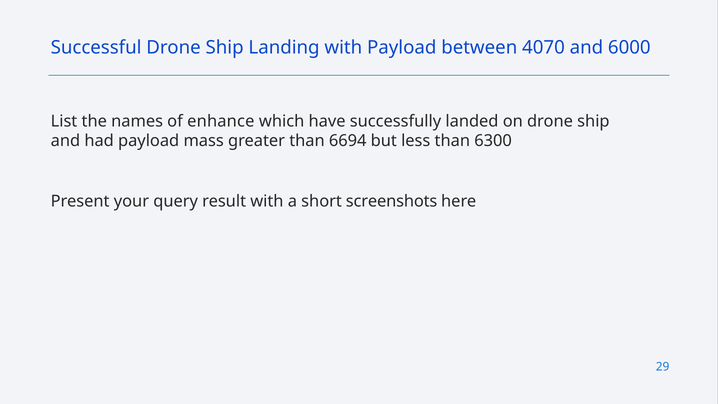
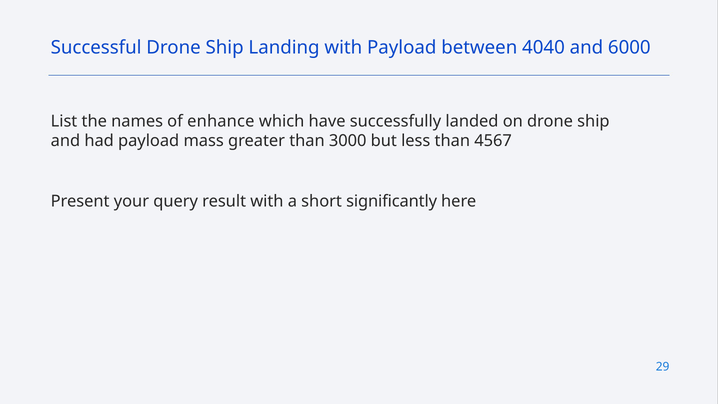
4070: 4070 -> 4040
6694: 6694 -> 3000
6300: 6300 -> 4567
screenshots: screenshots -> significantly
